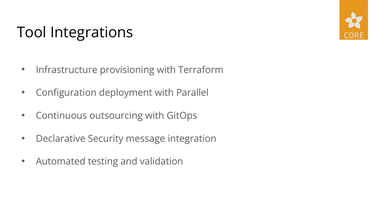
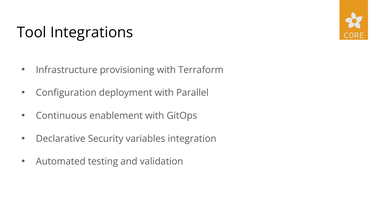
outsourcing: outsourcing -> enablement
message: message -> variables
